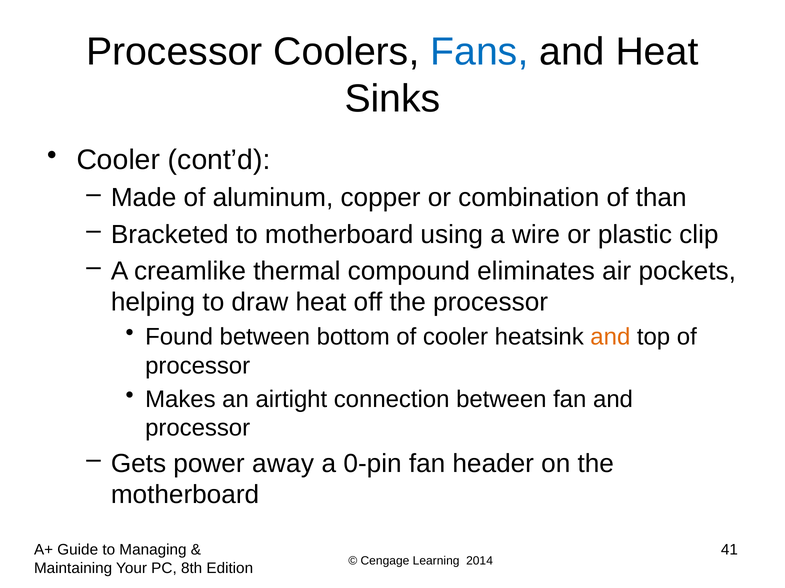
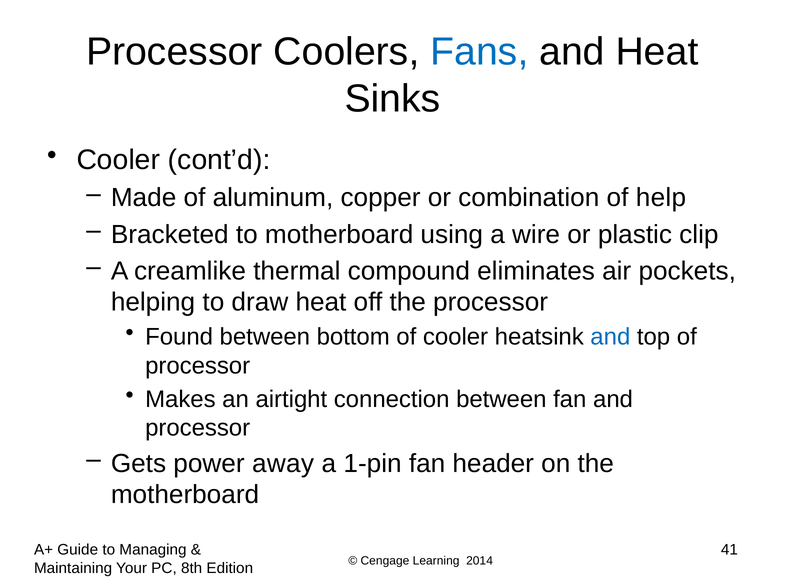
than: than -> help
and at (610, 337) colour: orange -> blue
0-pin: 0-pin -> 1-pin
